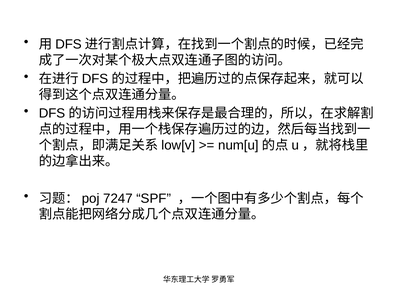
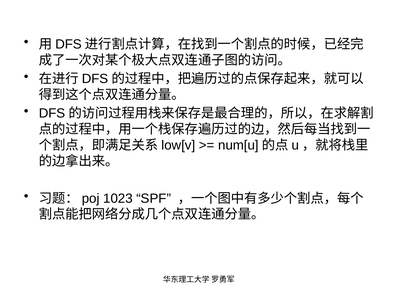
7247: 7247 -> 1023
